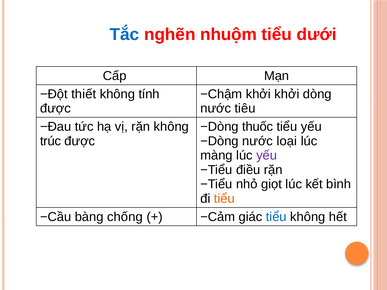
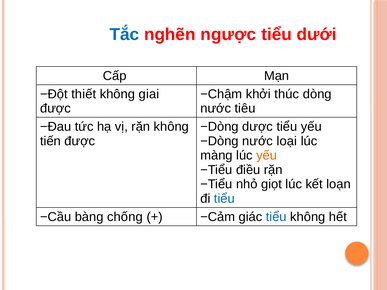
nhuộm: nhuộm -> ngược
tính: tính -> giai
khởi khởi: khởi -> thúc
thuốc: thuốc -> dược
trúc: trúc -> tiến
yếu at (267, 156) colour: purple -> orange
bình: bình -> loạn
tiểu at (224, 199) colour: orange -> blue
